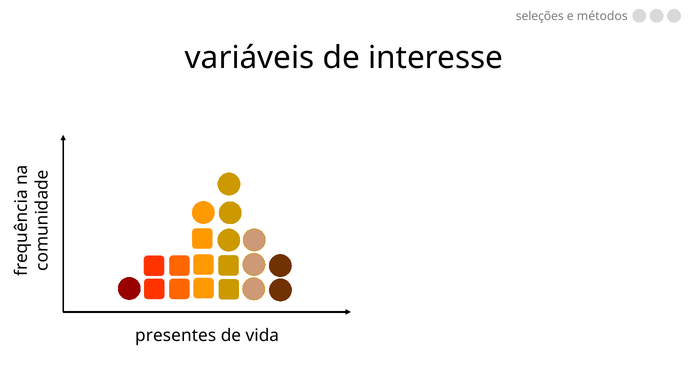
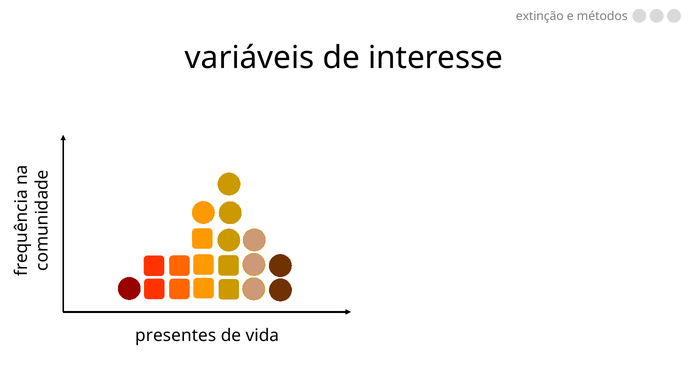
seleções: seleções -> extinção
